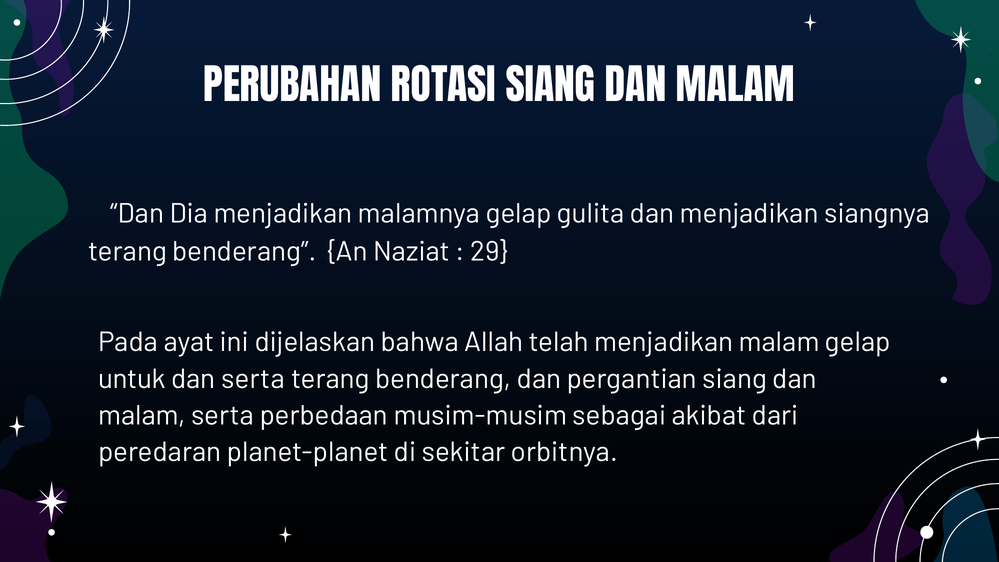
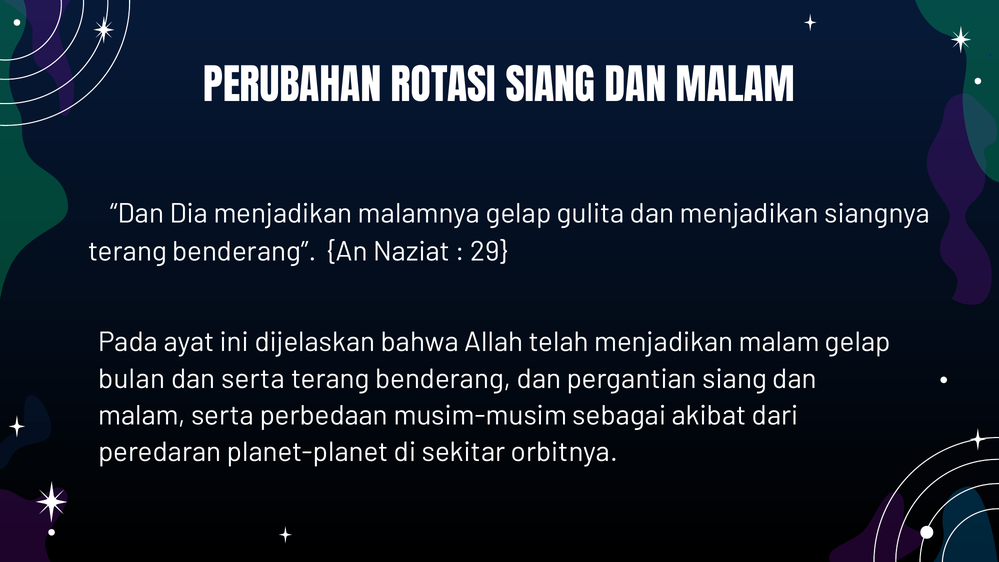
untuk: untuk -> bulan
